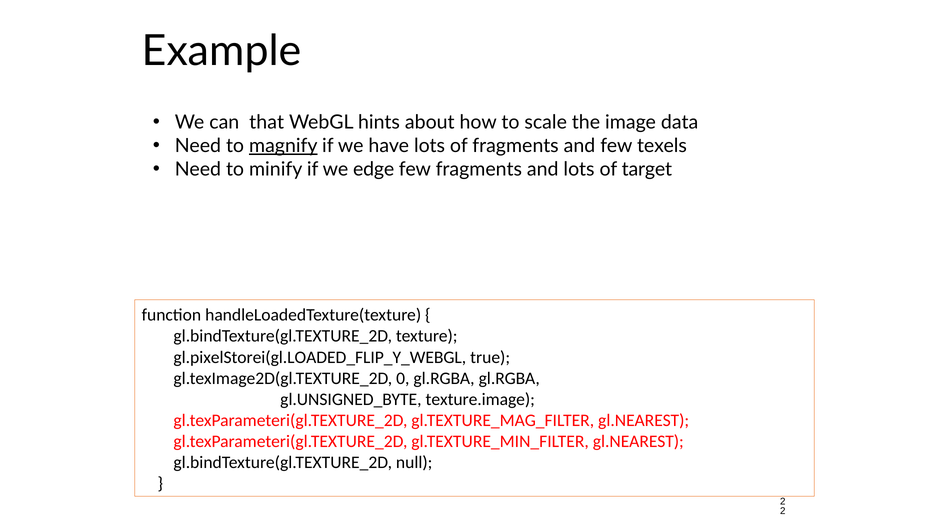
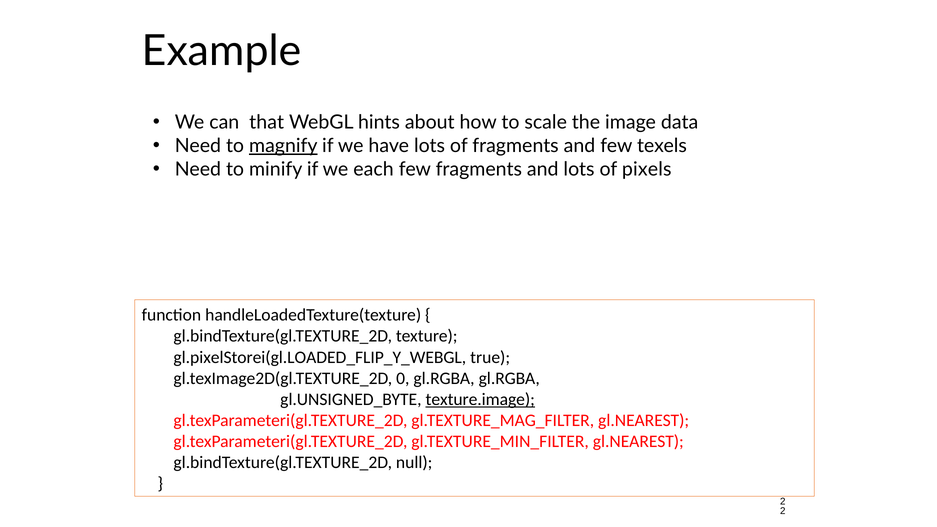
edge: edge -> each
target: target -> pixels
texture.image underline: none -> present
